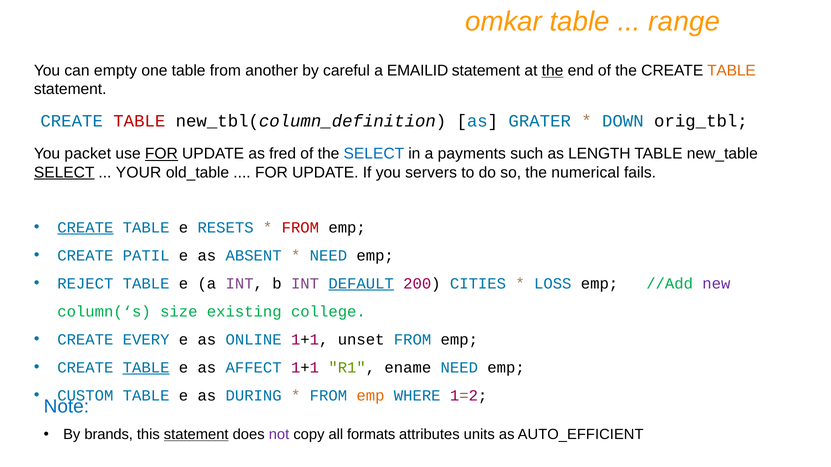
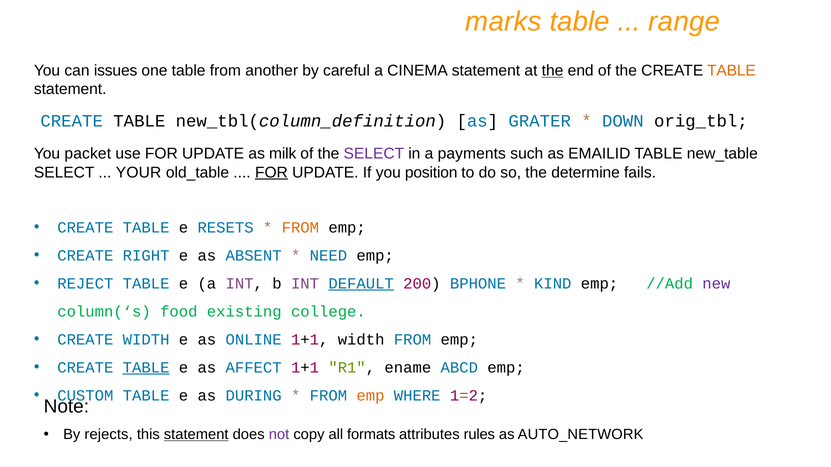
omkar: omkar -> marks
empty: empty -> issues
EMAILID: EMAILID -> CINEMA
TABLE at (139, 121) colour: red -> black
FOR at (161, 154) underline: present -> none
fred: fred -> milk
SELECT at (374, 154) colour: blue -> purple
LENGTH: LENGTH -> EMAILID
SELECT at (64, 173) underline: present -> none
FOR at (271, 173) underline: none -> present
servers: servers -> position
numerical: numerical -> determine
CREATE at (85, 228) underline: present -> none
FROM at (300, 228) colour: red -> orange
PATIL: PATIL -> RIGHT
CITIES: CITIES -> BPHONE
LOSS: LOSS -> KIND
size: size -> food
CREATE EVERY: EVERY -> WIDTH
1+1 unset: unset -> width
ename NEED: NEED -> ABCD
Note colour: blue -> black
brands: brands -> rejects
units: units -> rules
AUTO_EFFICIENT: AUTO_EFFICIENT -> AUTO_NETWORK
